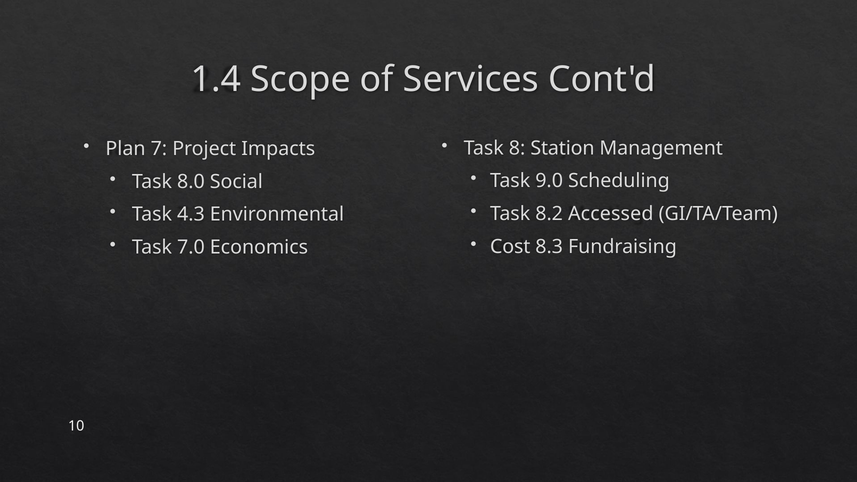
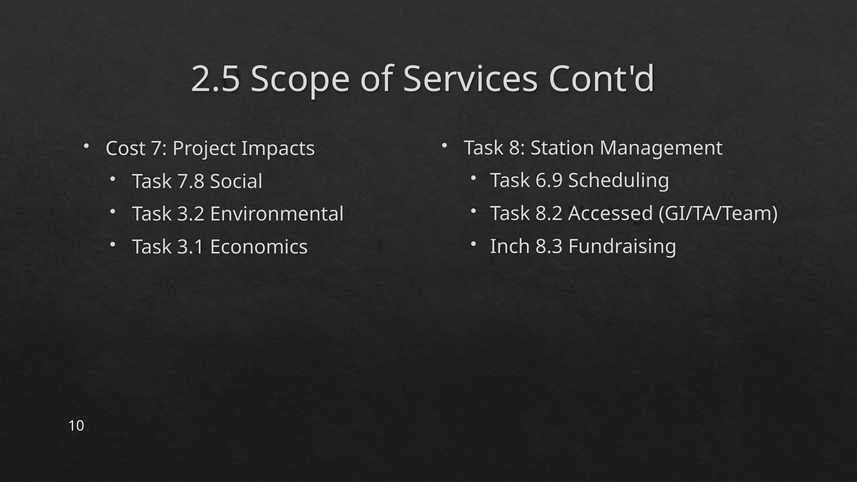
1.4: 1.4 -> 2.5
Plan: Plan -> Cost
9.0: 9.0 -> 6.9
8.0: 8.0 -> 7.8
4.3: 4.3 -> 3.2
Cost: Cost -> Inch
7.0: 7.0 -> 3.1
